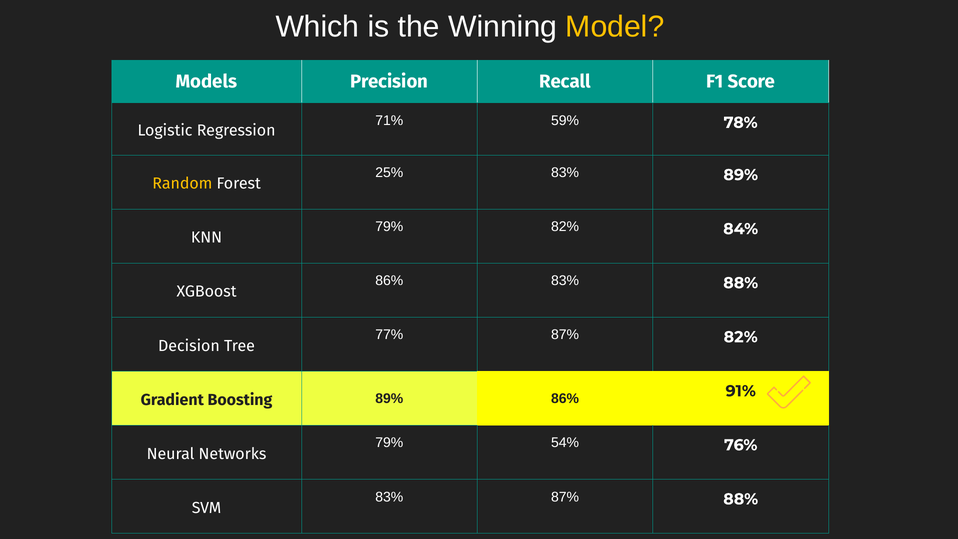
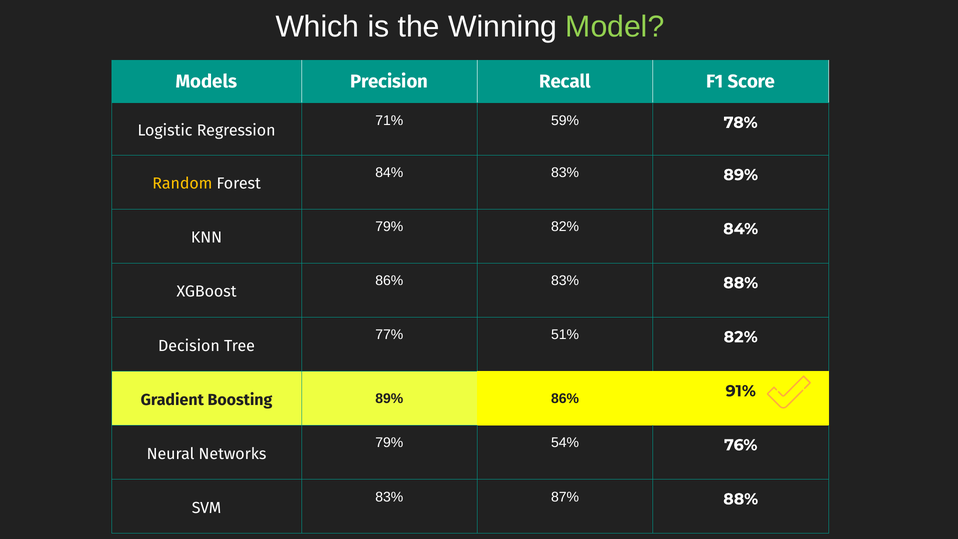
Model colour: yellow -> light green
25% at (389, 173): 25% -> 84%
77% 87%: 87% -> 51%
